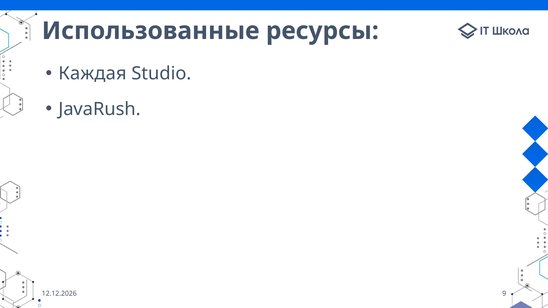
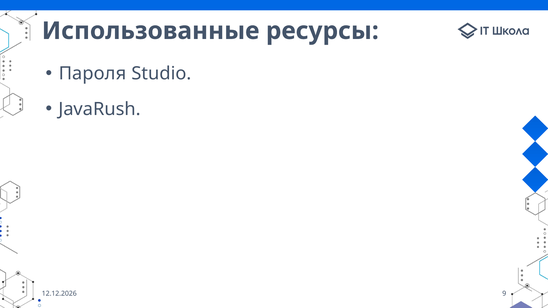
Каждая: Каждая -> Пароля
